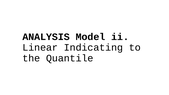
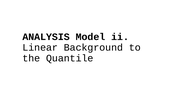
Indicating: Indicating -> Background
